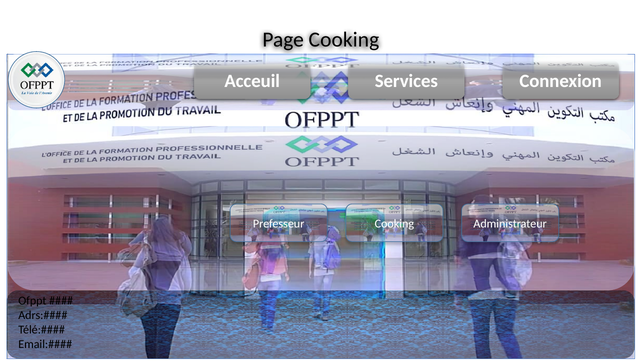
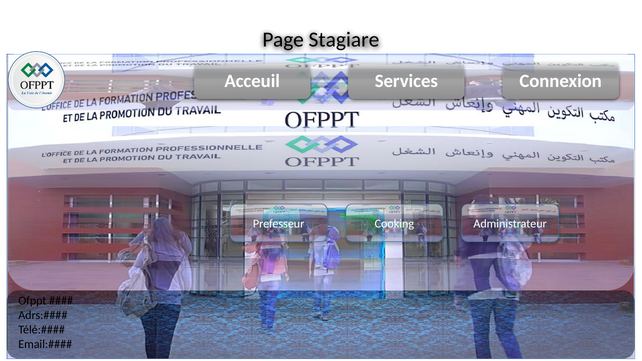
Page Cooking: Cooking -> Stagiare
